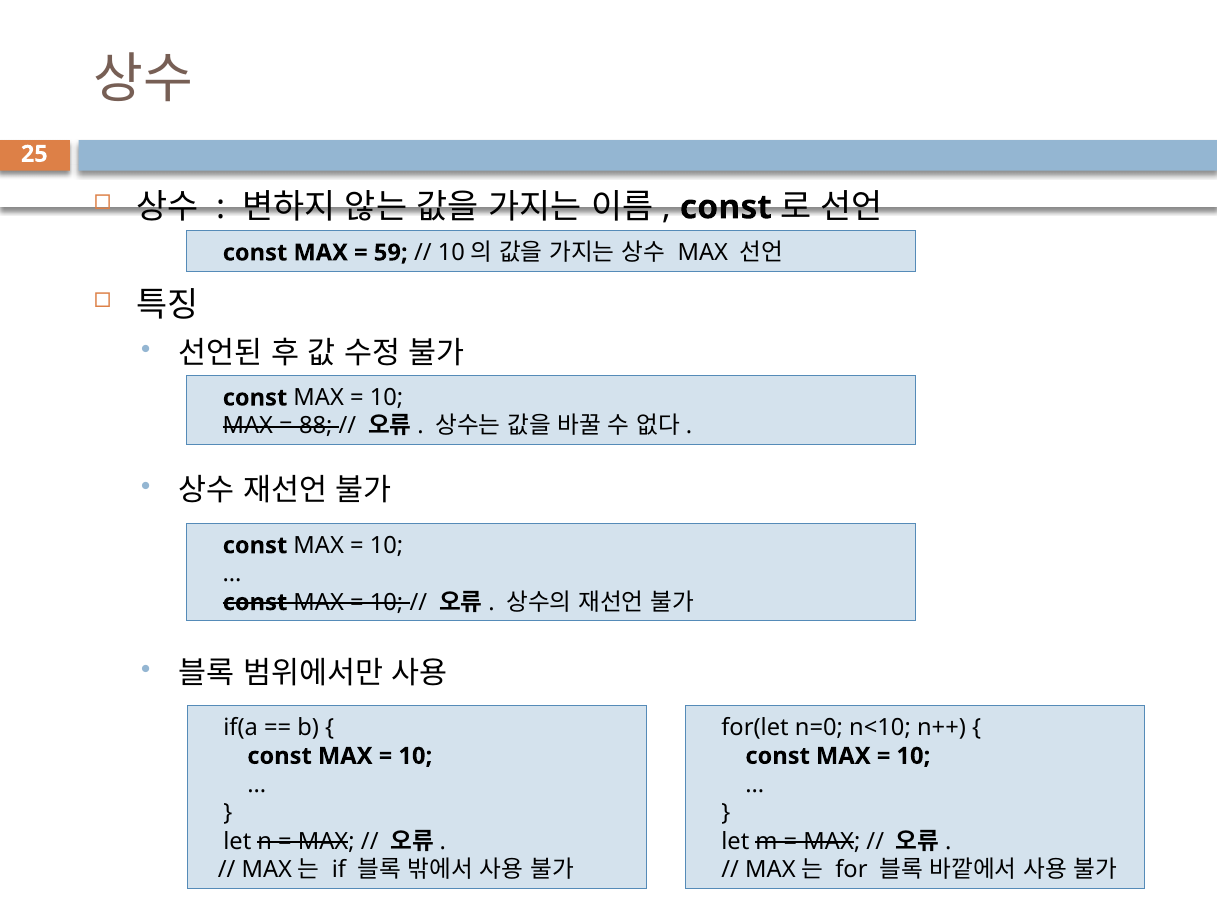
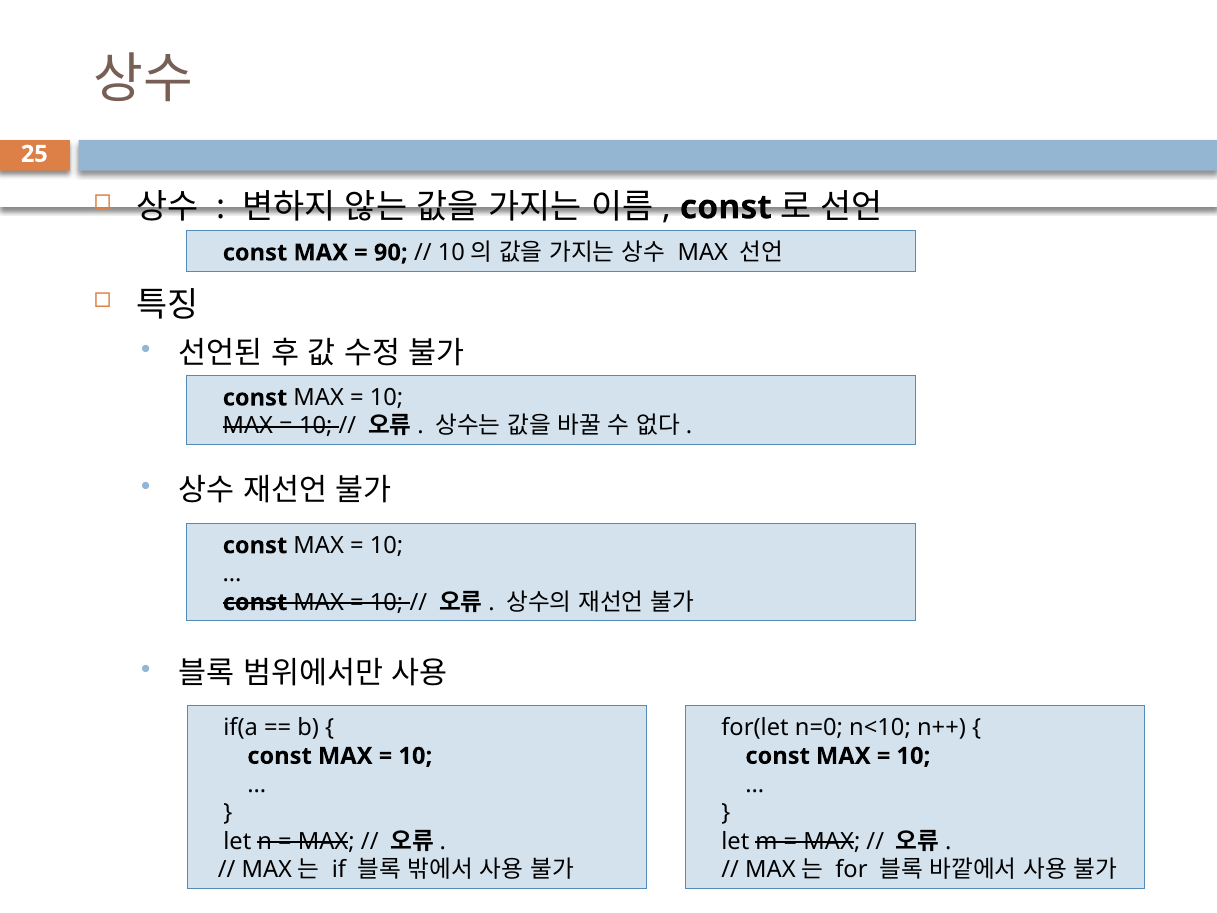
59: 59 -> 90
88 at (316, 426): 88 -> 10
